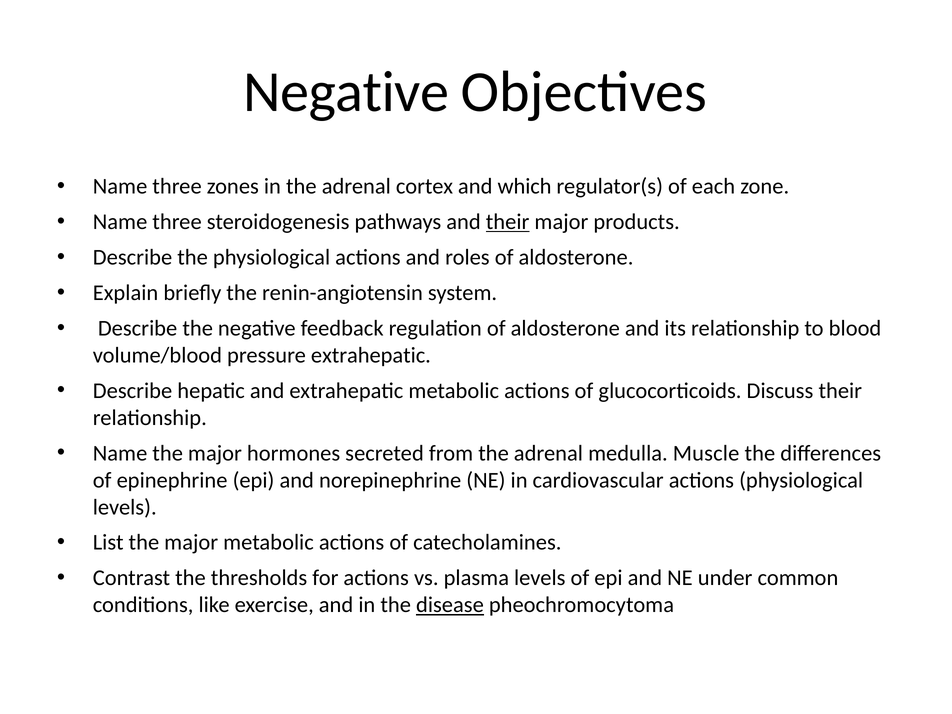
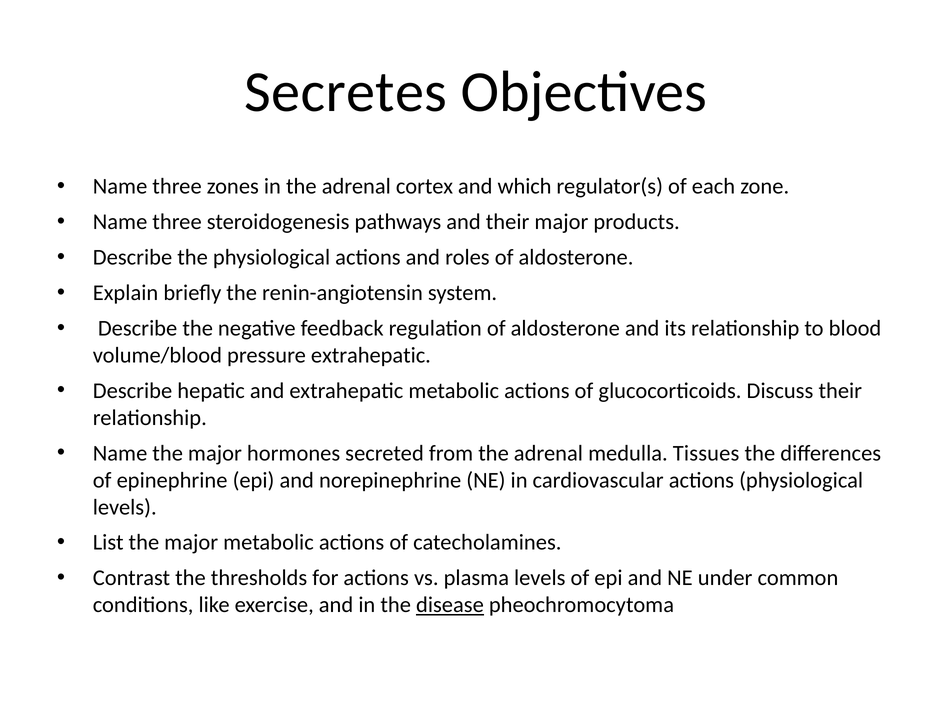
Negative at (346, 92): Negative -> Secretes
their at (508, 222) underline: present -> none
Muscle: Muscle -> Tissues
